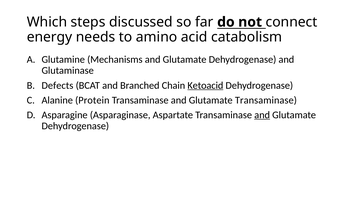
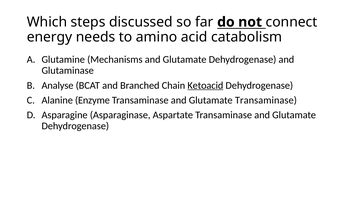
Defects: Defects -> Analyse
Protein: Protein -> Enzyme
and at (262, 115) underline: present -> none
